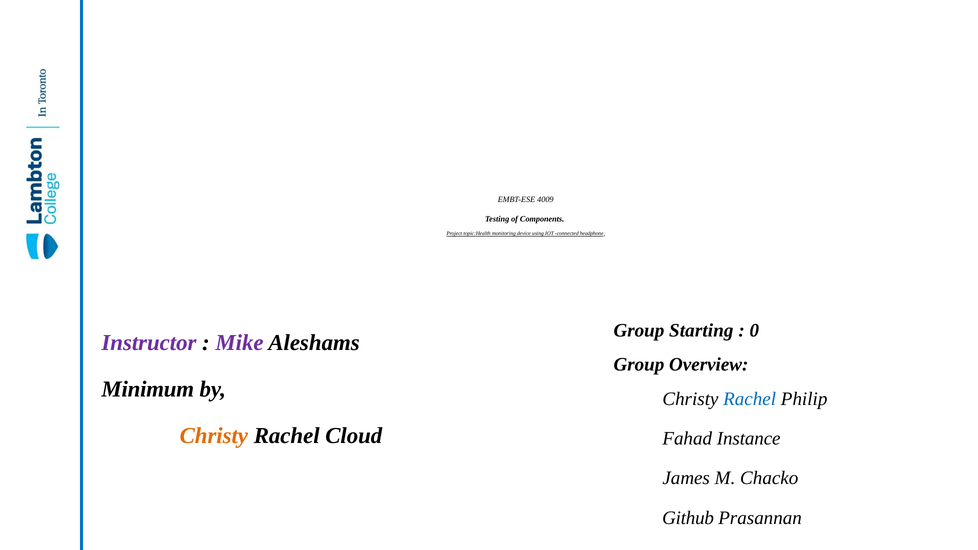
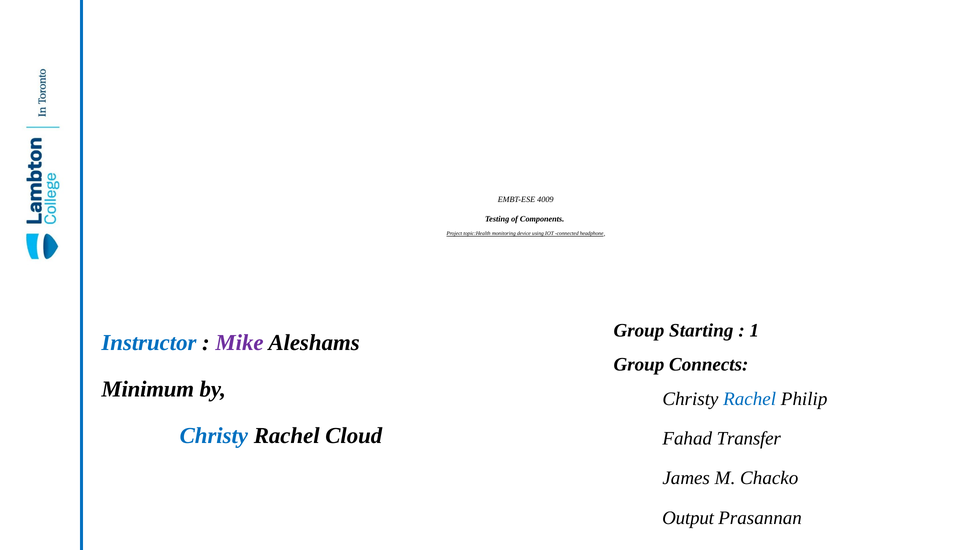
0: 0 -> 1
Instructor colour: purple -> blue
Overview: Overview -> Connects
Christy at (214, 436) colour: orange -> blue
Instance: Instance -> Transfer
Github: Github -> Output
